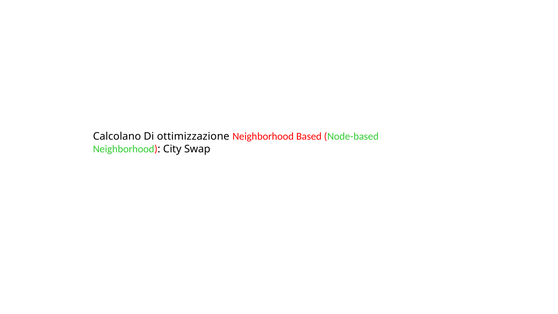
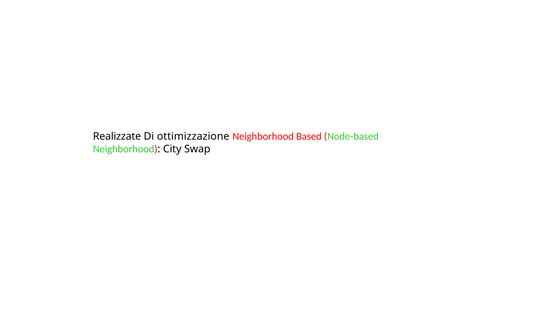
Calcolano: Calcolano -> Realizzate
